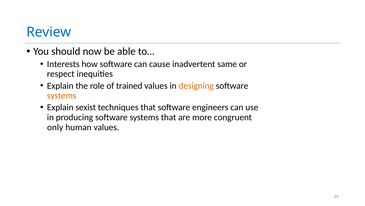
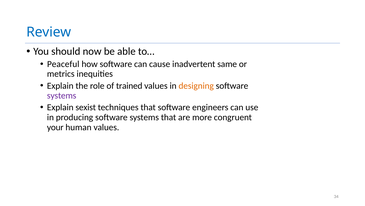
Interests: Interests -> Peaceful
respect: respect -> metrics
systems at (62, 95) colour: orange -> purple
only: only -> your
